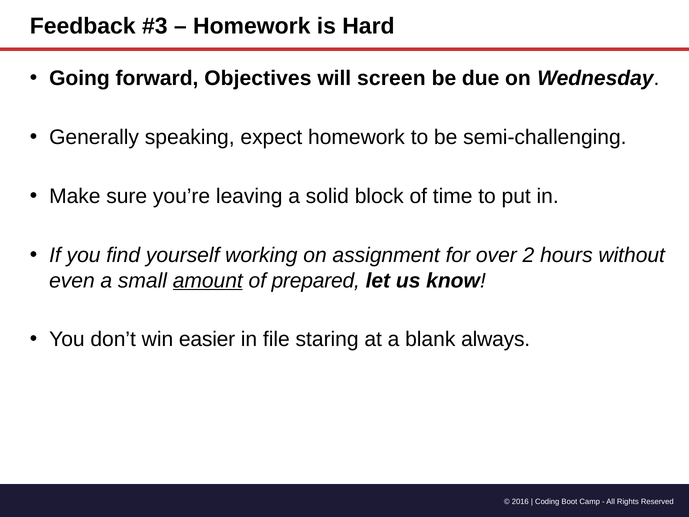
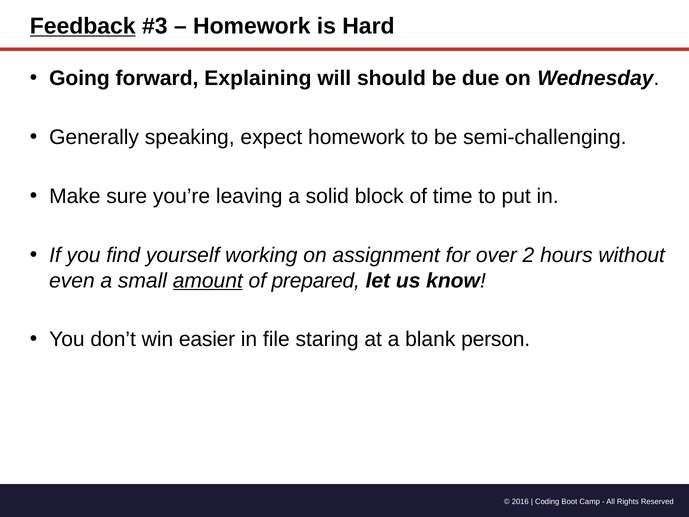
Feedback underline: none -> present
Objectives: Objectives -> Explaining
screen: screen -> should
always: always -> person
